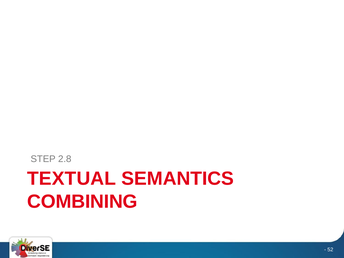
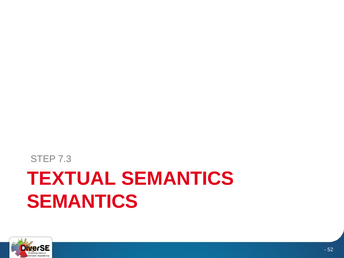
2.8: 2.8 -> 7.3
COMBINING at (82, 202): COMBINING -> SEMANTICS
